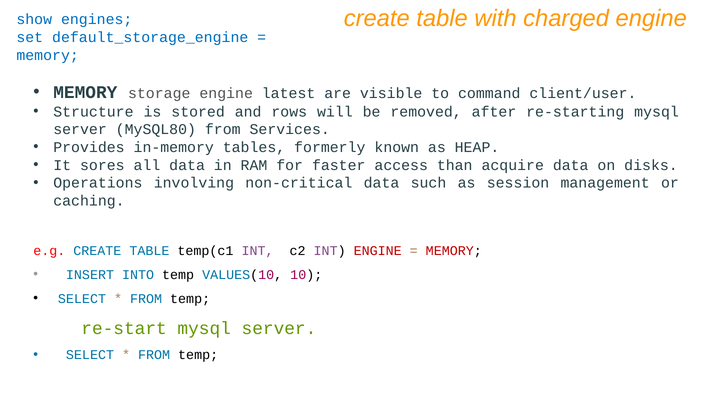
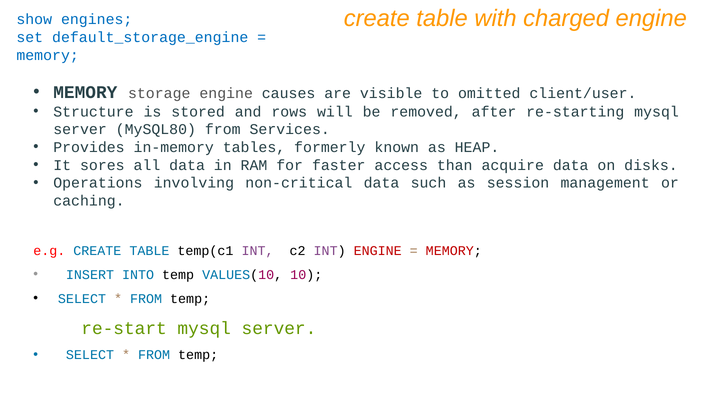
latest: latest -> causes
command: command -> omitted
